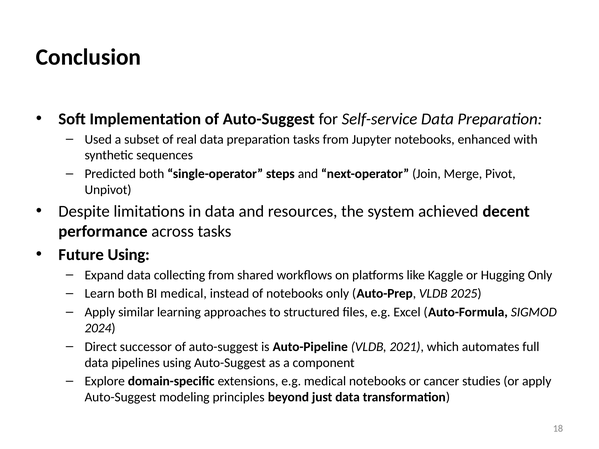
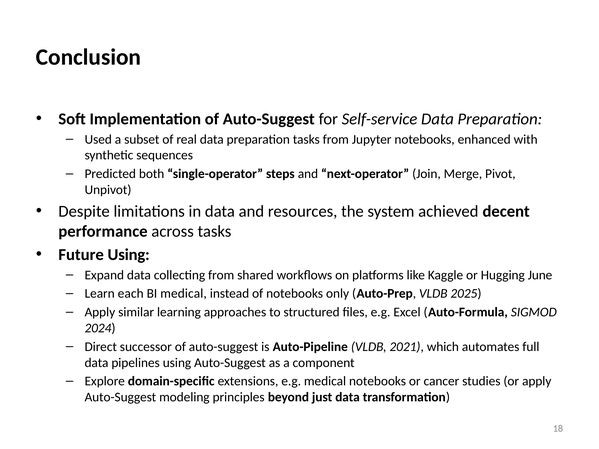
Hugging Only: Only -> June
Learn both: both -> each
